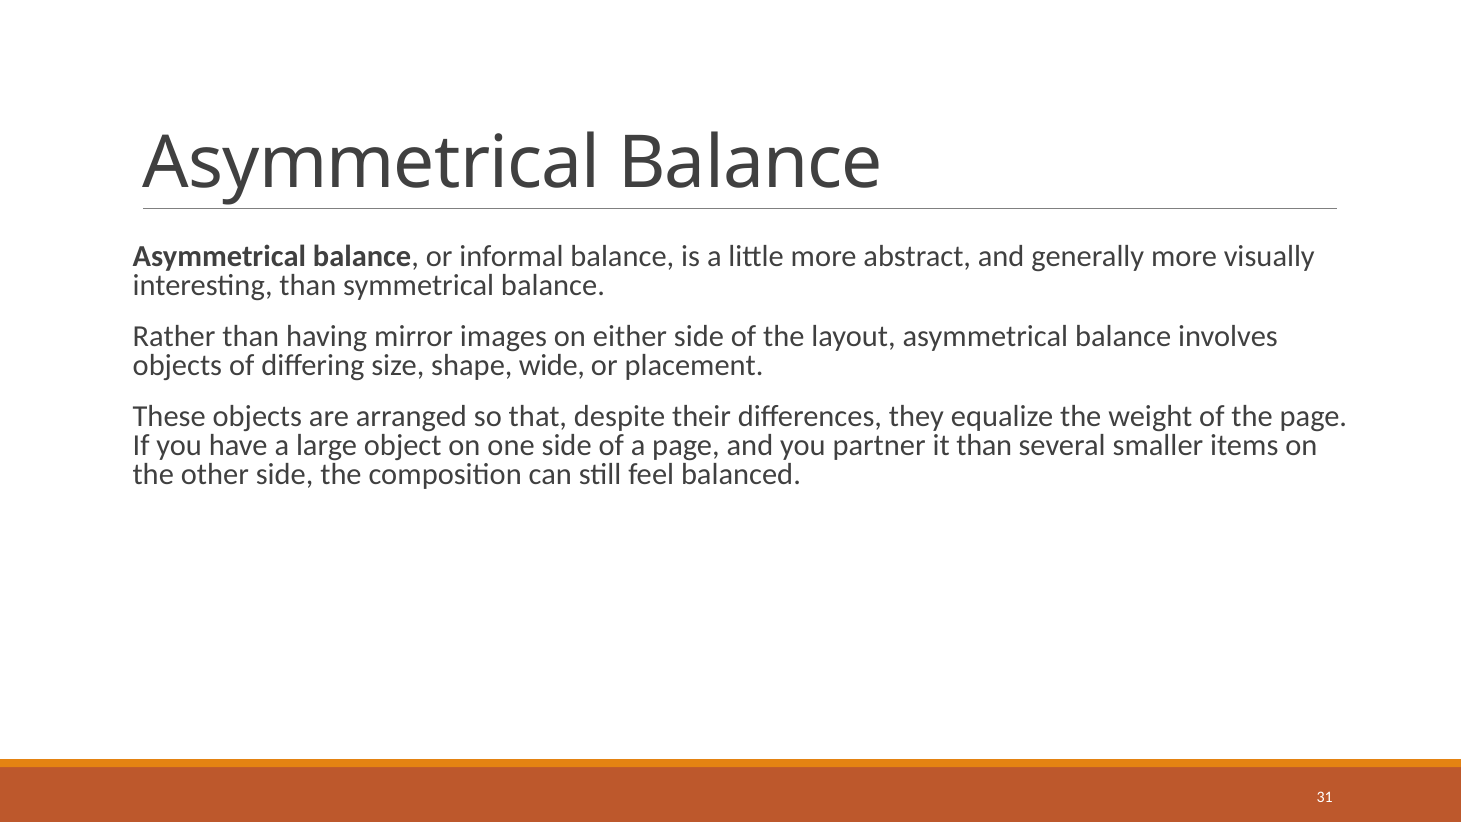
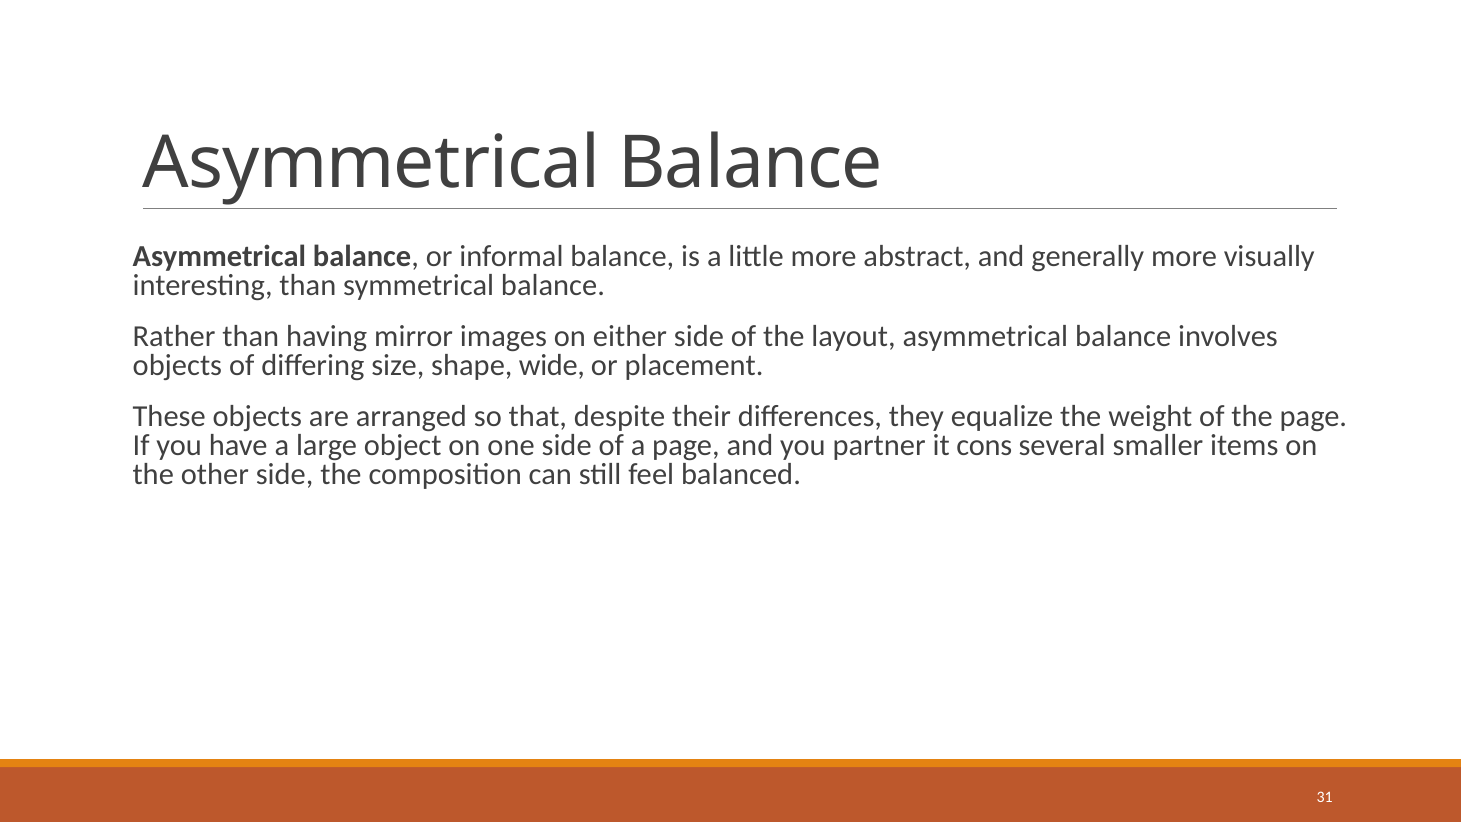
it than: than -> cons
